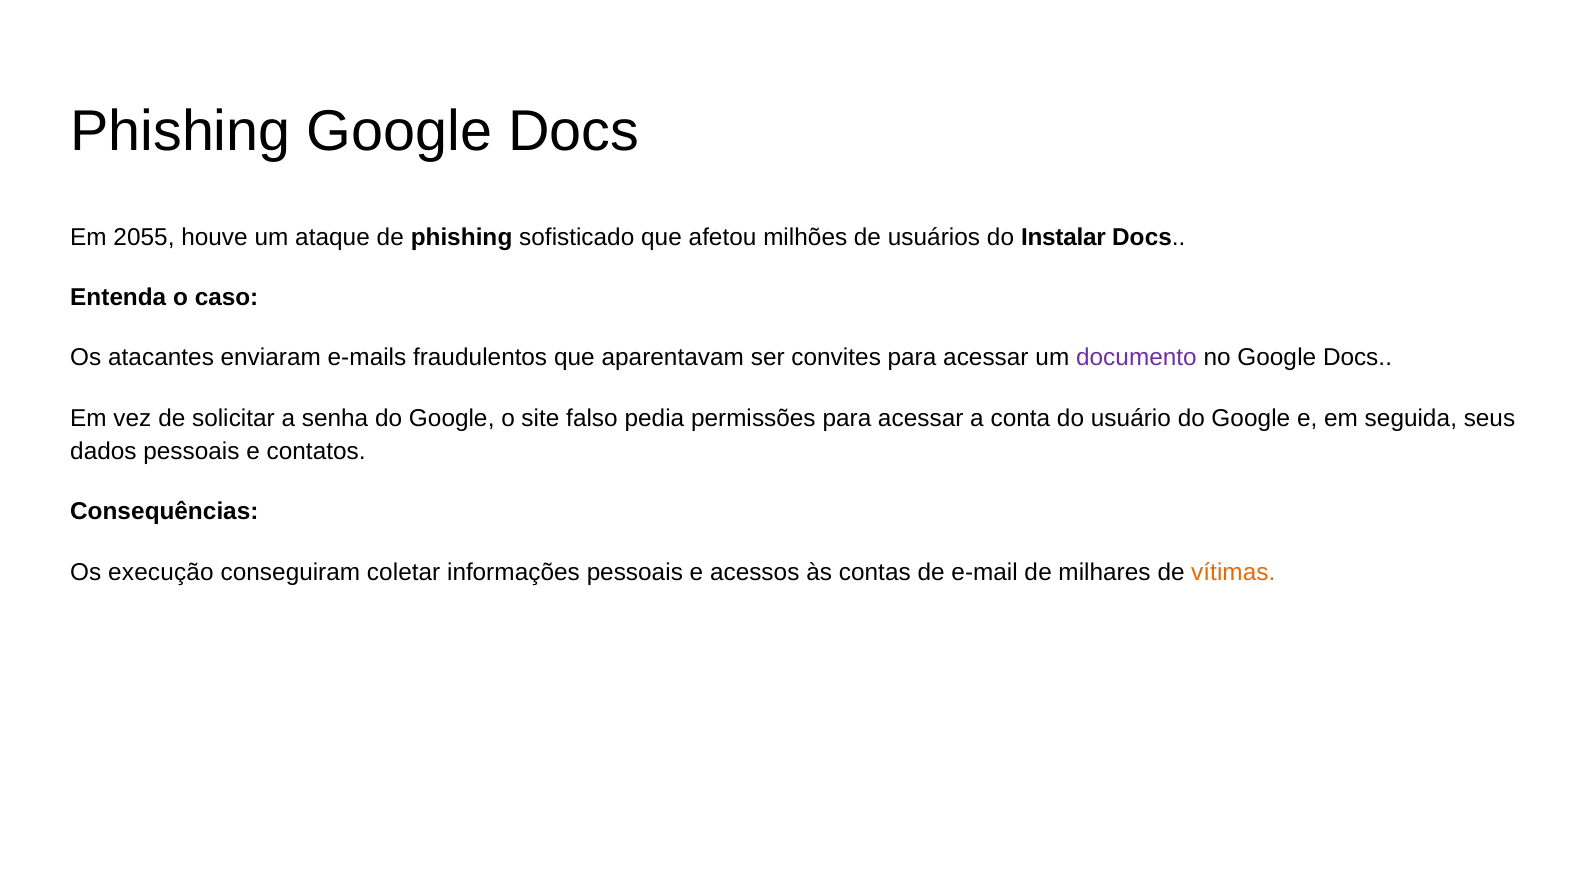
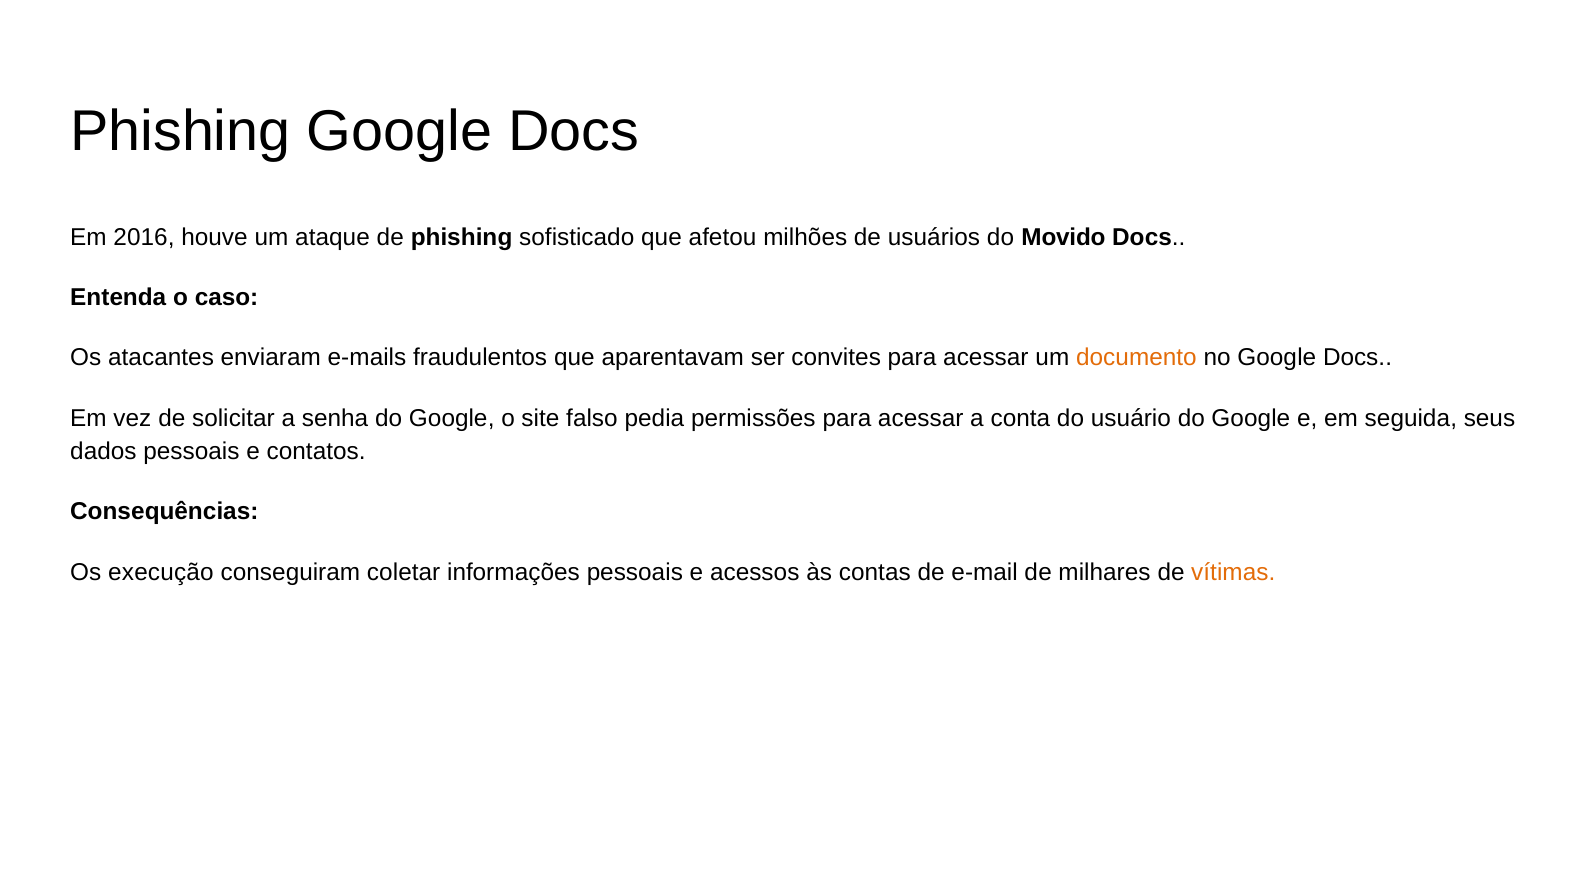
2055: 2055 -> 2016
Instalar: Instalar -> Movido
documento colour: purple -> orange
